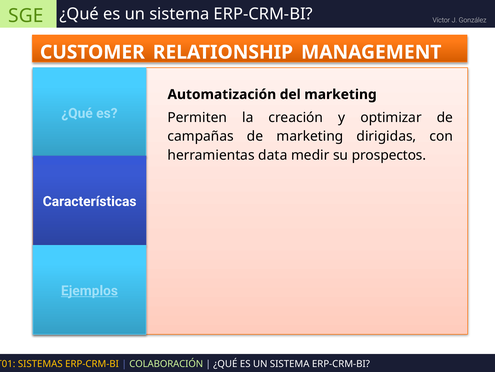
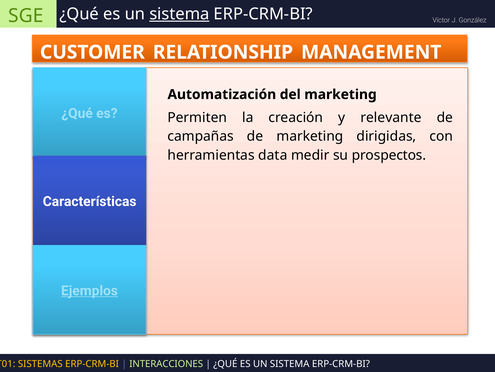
sistema at (179, 14) underline: none -> present
optimizar: optimizar -> relevante
COLABORACIÓN: COLABORACIÓN -> INTERACCIONES
